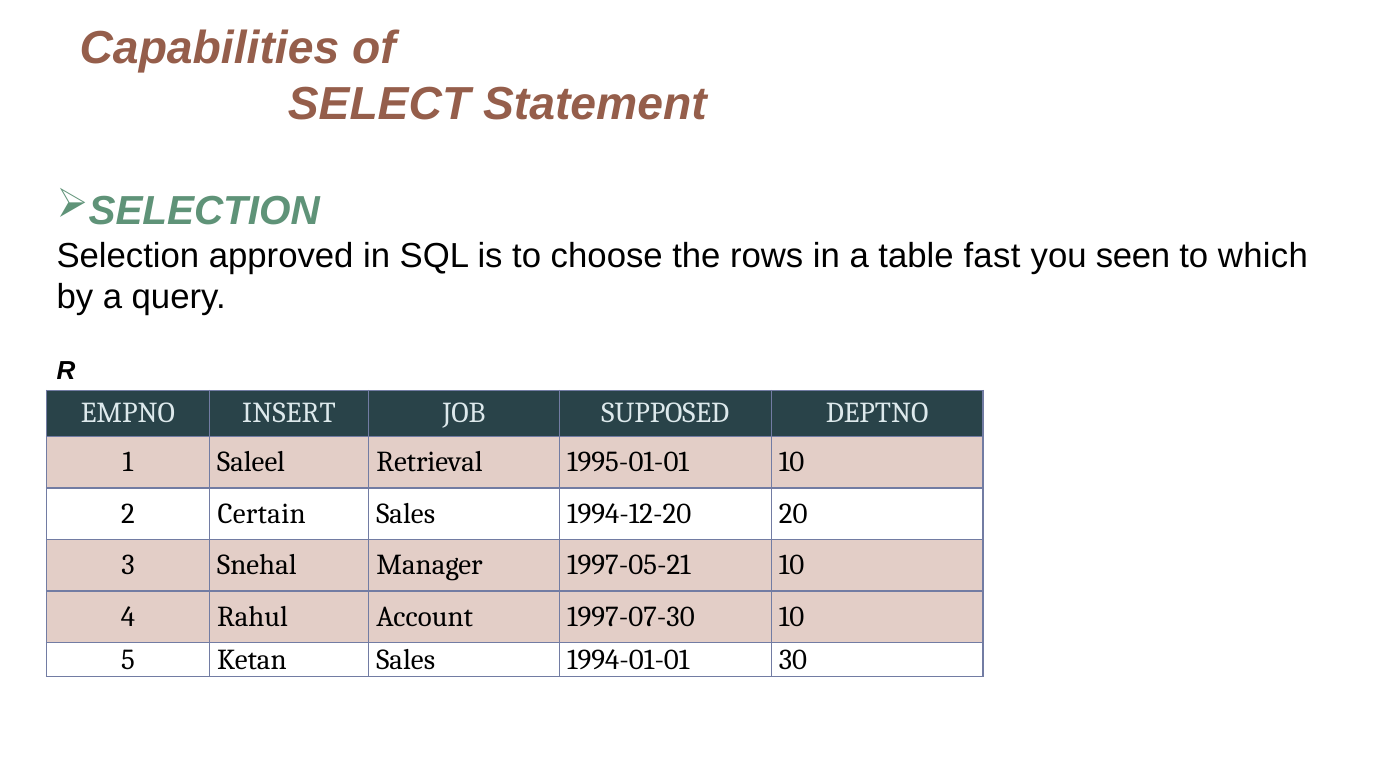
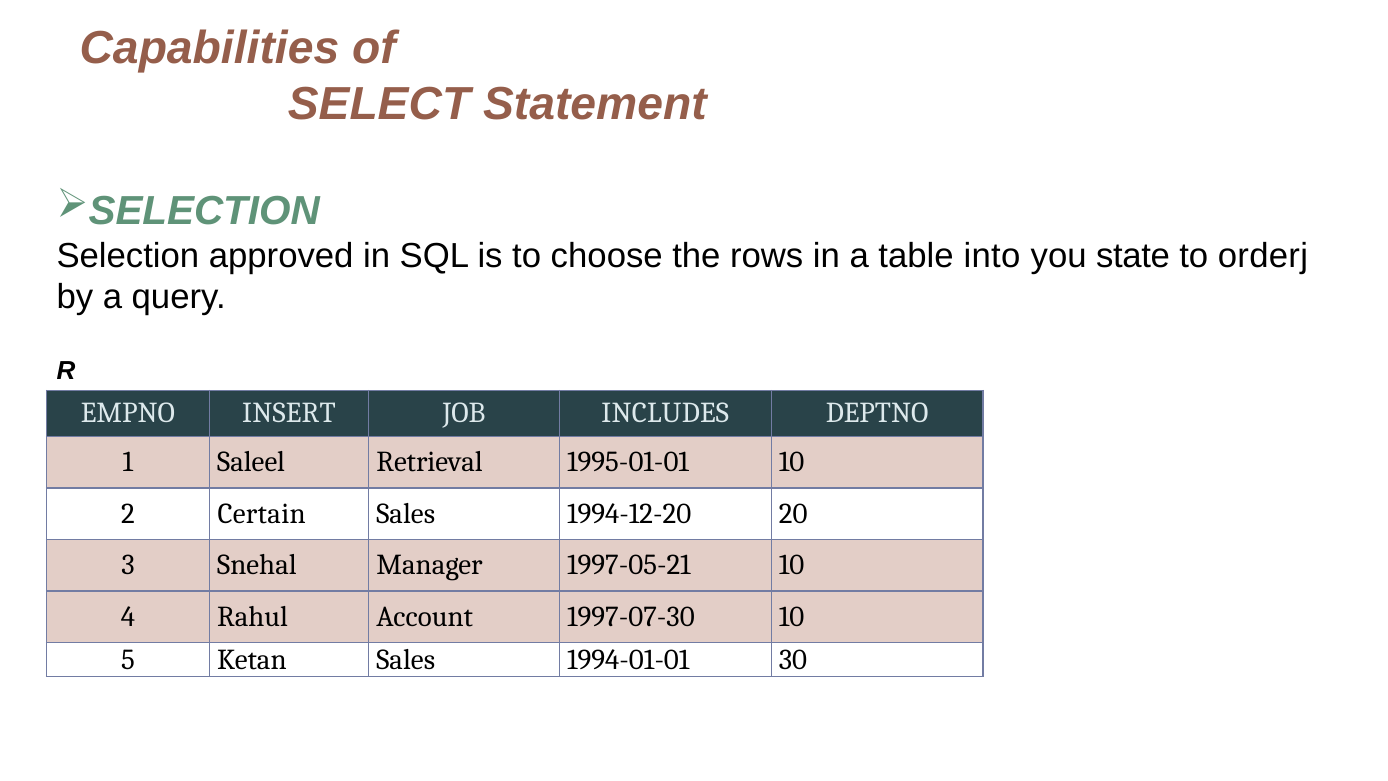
fast: fast -> into
seen: seen -> state
which: which -> orderj
SUPPOSED: SUPPOSED -> INCLUDES
